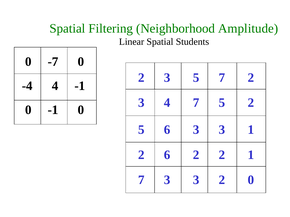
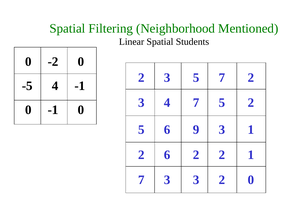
Amplitude: Amplitude -> Mentioned
-7: -7 -> -2
-4: -4 -> -5
6 3: 3 -> 9
